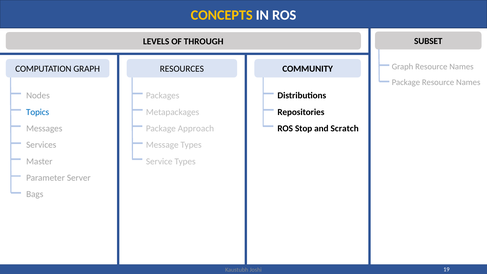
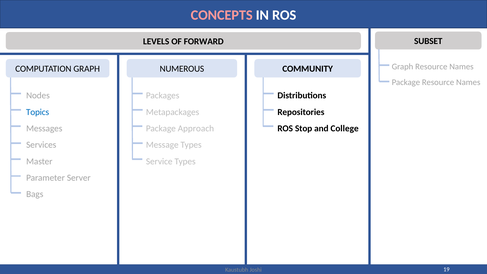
CONCEPTS colour: yellow -> pink
THROUGH: THROUGH -> FORWARD
RESOURCES: RESOURCES -> NUMEROUS
Scratch: Scratch -> College
